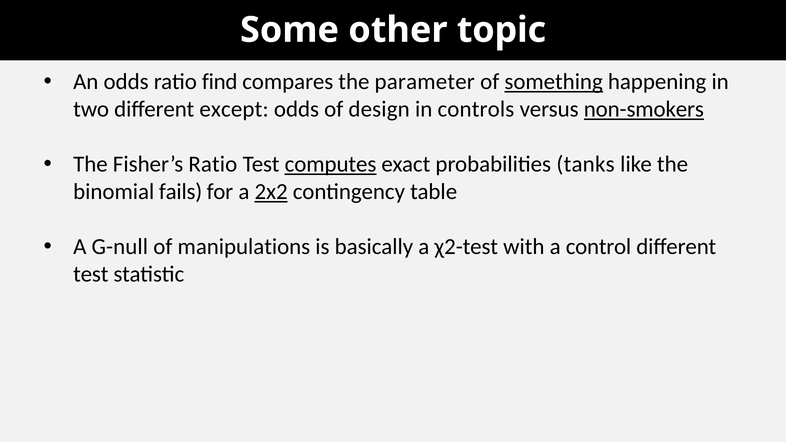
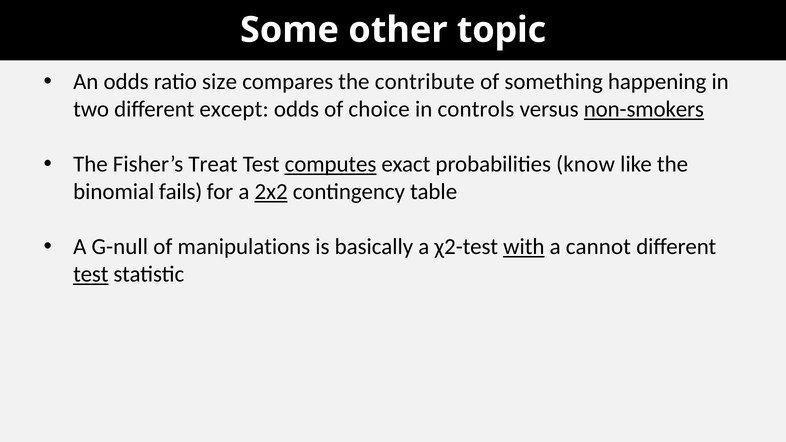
find: find -> size
parameter: parameter -> contribute
something underline: present -> none
design: design -> choice
Fisher’s Ratio: Ratio -> Treat
tanks: tanks -> know
with underline: none -> present
control: control -> cannot
test at (91, 274) underline: none -> present
